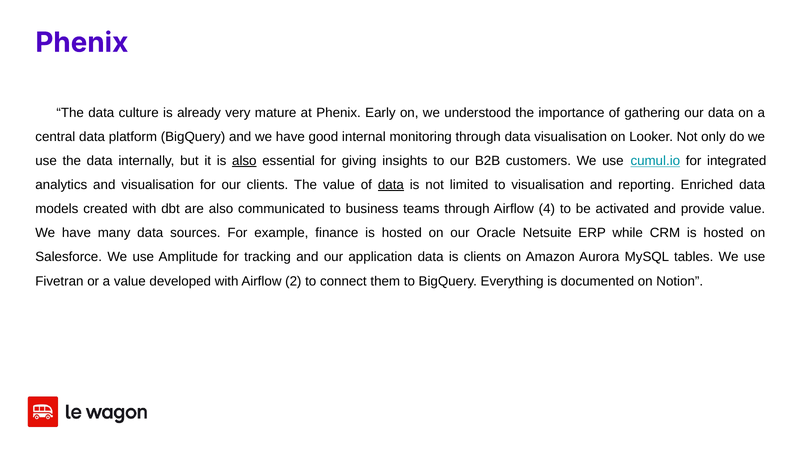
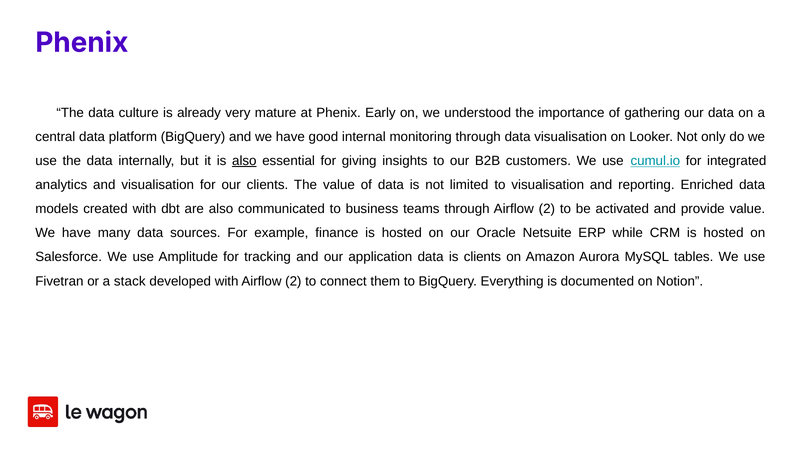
data at (391, 185) underline: present -> none
through Airflow 4: 4 -> 2
a value: value -> stack
